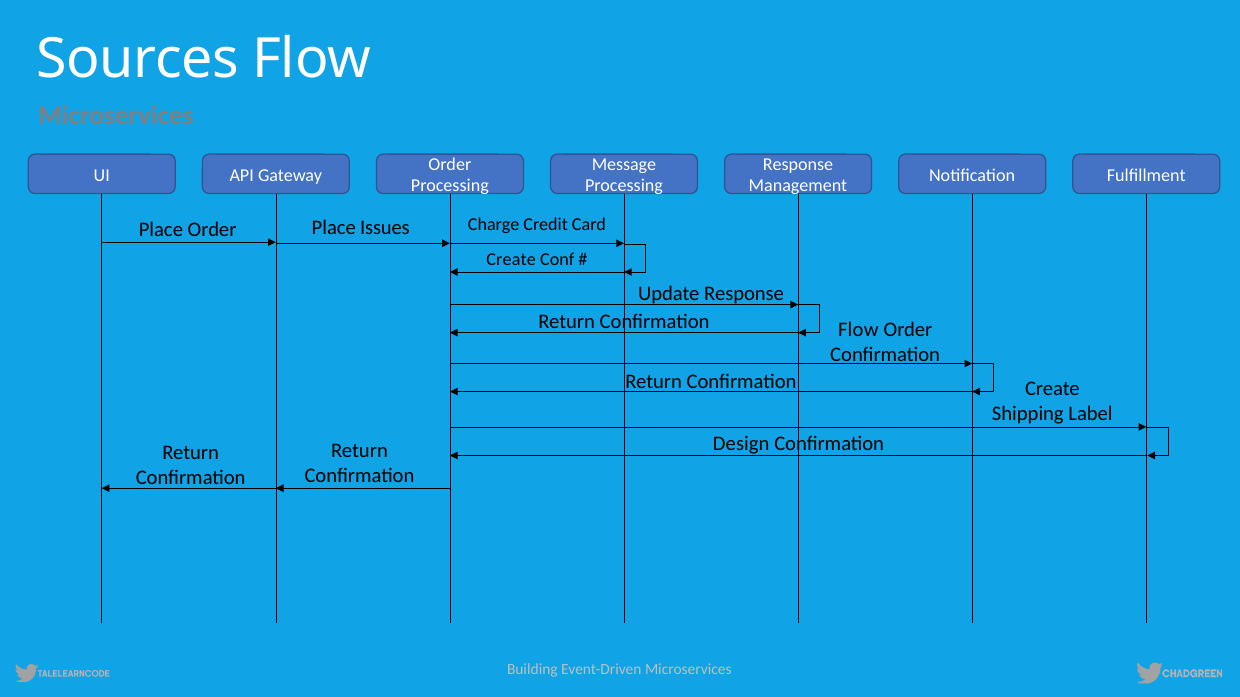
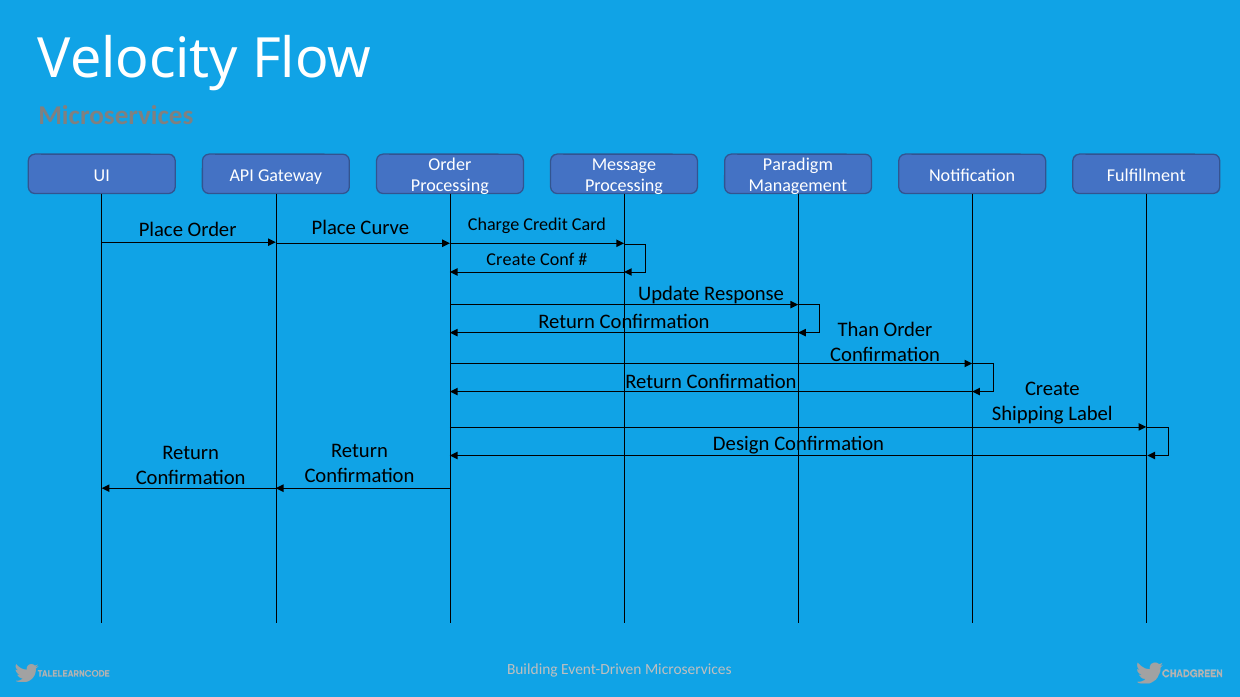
Sources: Sources -> Velocity
Response at (798, 164): Response -> Paradigm
Issues: Issues -> Curve
Confirmation Flow: Flow -> Than
